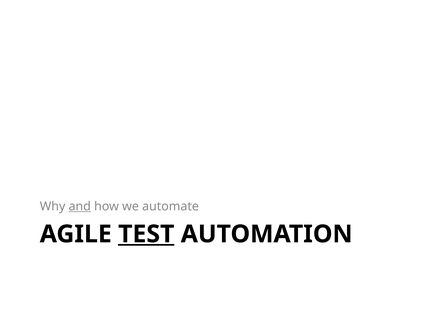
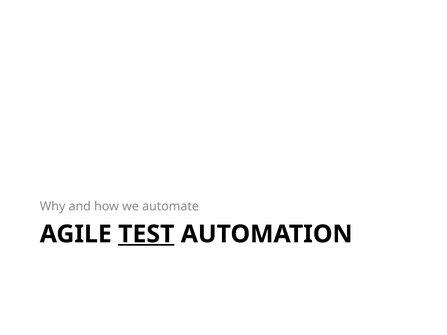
and underline: present -> none
